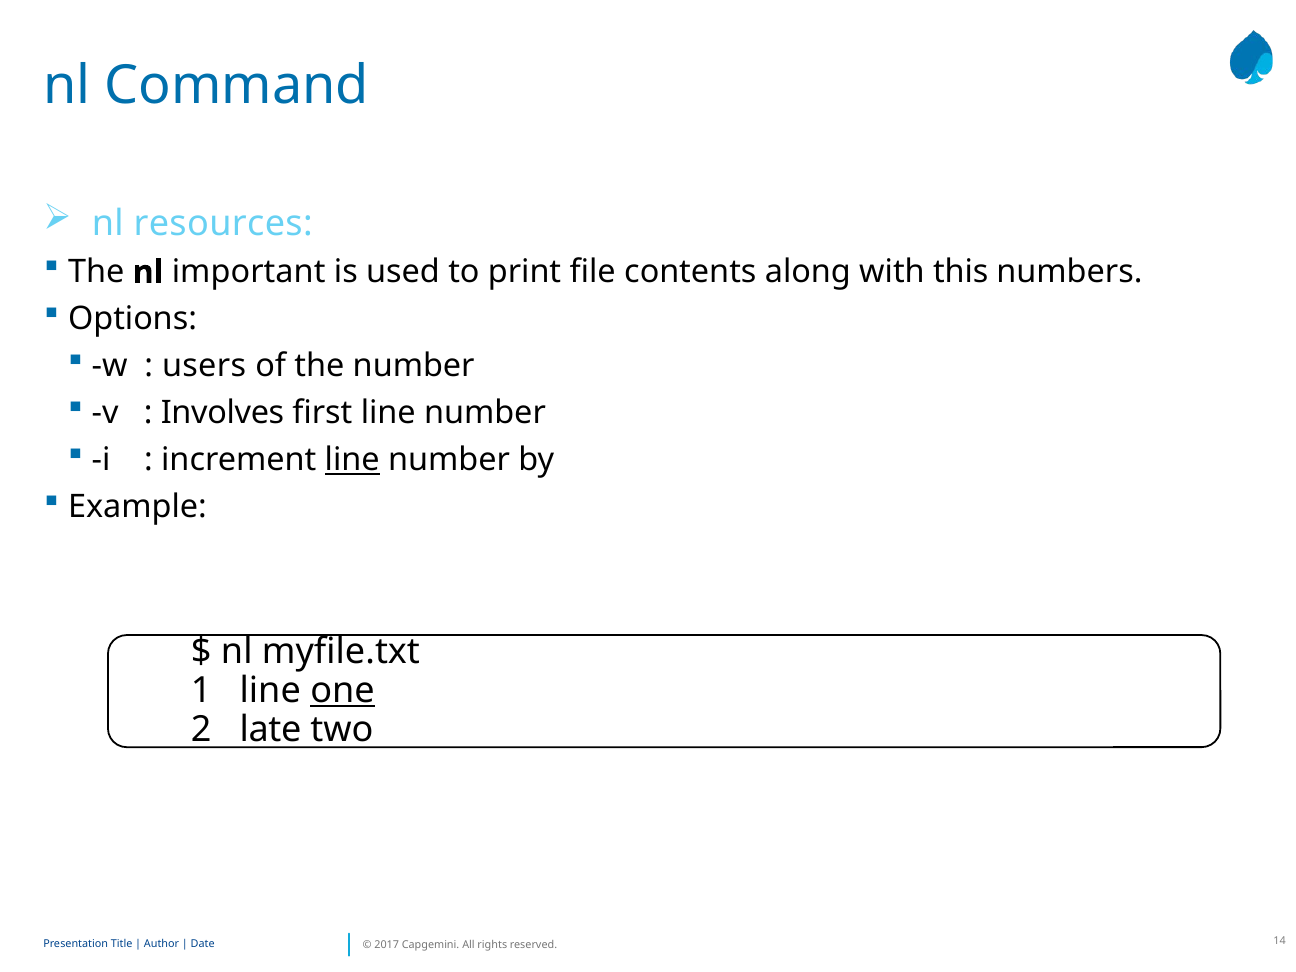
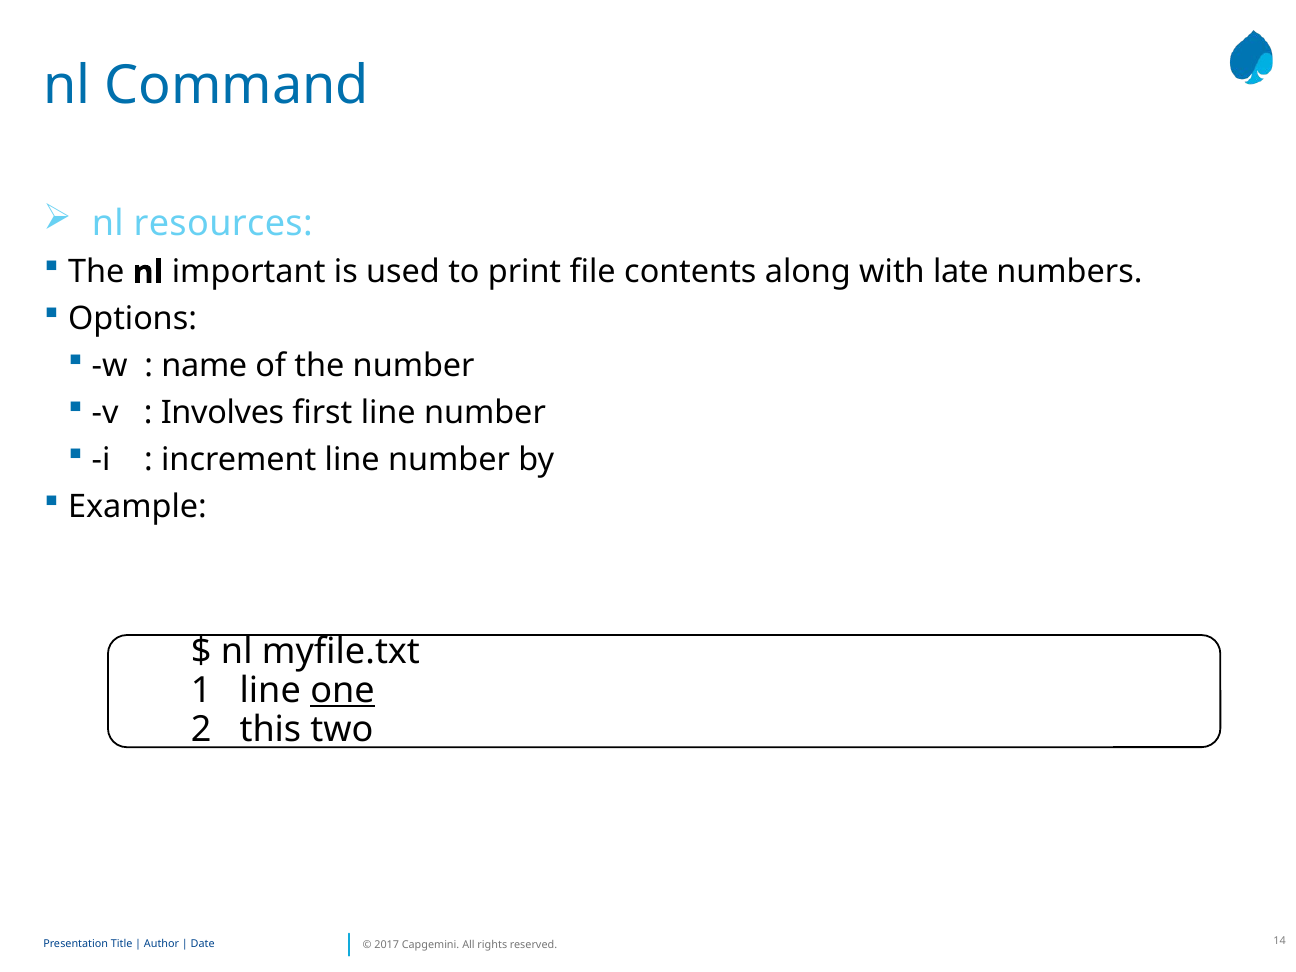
this: this -> late
users: users -> name
line at (352, 460) underline: present -> none
late: late -> this
